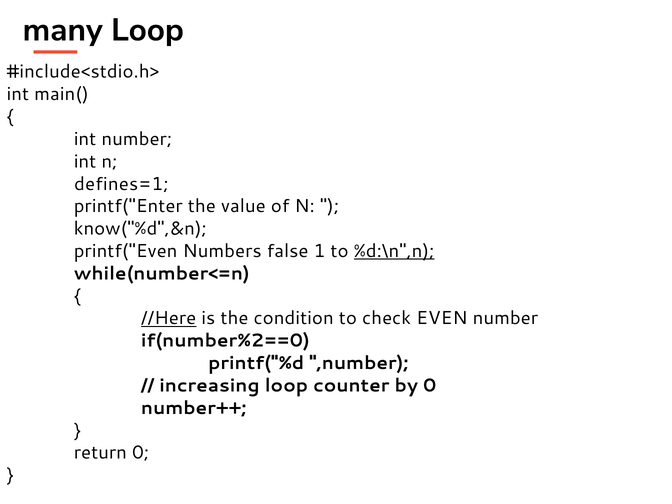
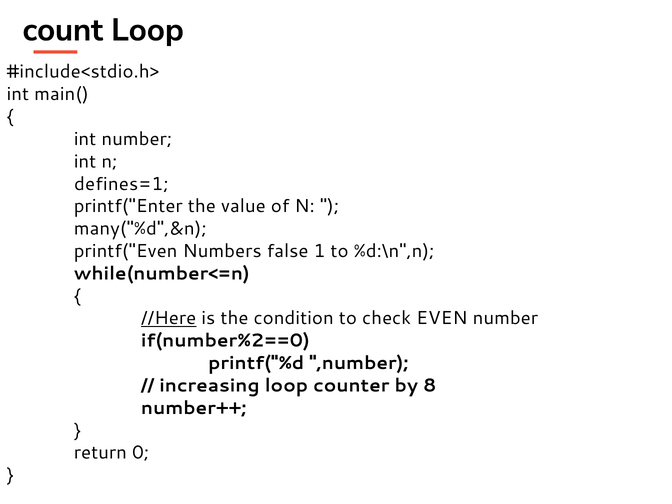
many: many -> count
know("%d",&n: know("%d",&n -> many("%d",&n
%d:\n",n underline: present -> none
by 0: 0 -> 8
